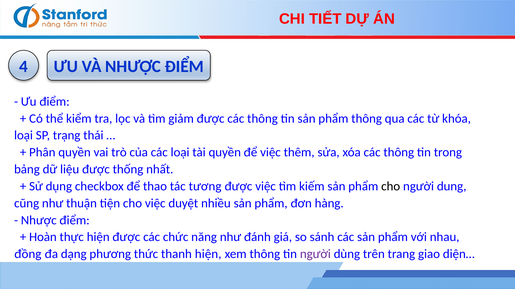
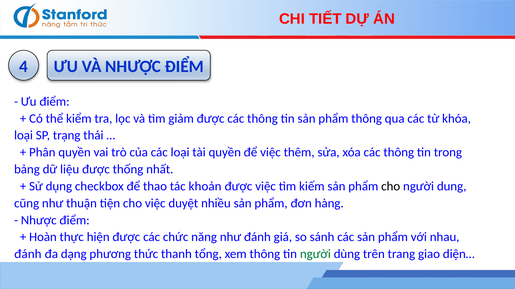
tương: tương -> khoản
đồng at (28, 255): đồng -> đánh
thanh hiện: hiện -> tổng
người at (315, 255) colour: purple -> green
